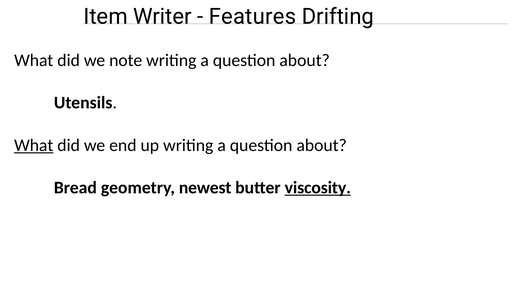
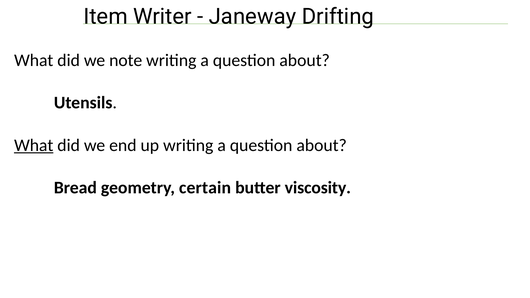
Features: Features -> Janeway
newest: newest -> certain
viscosity underline: present -> none
